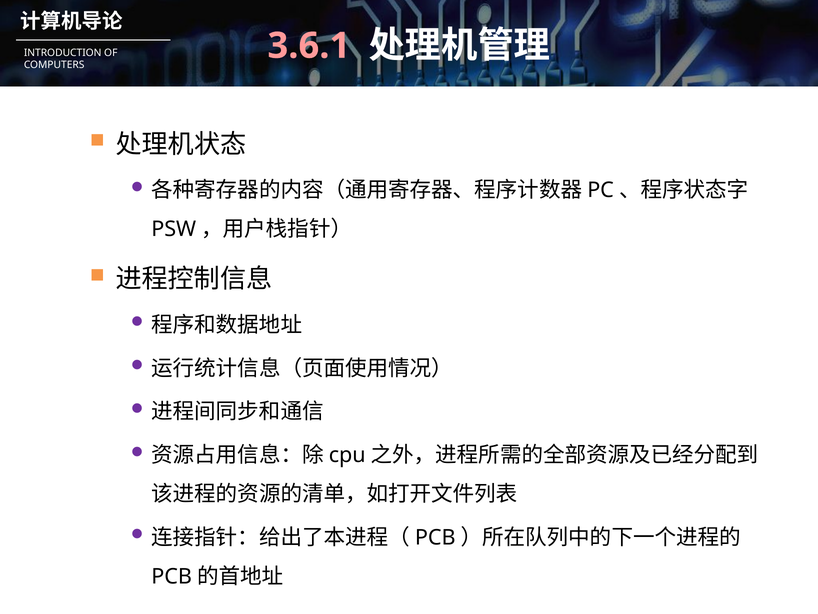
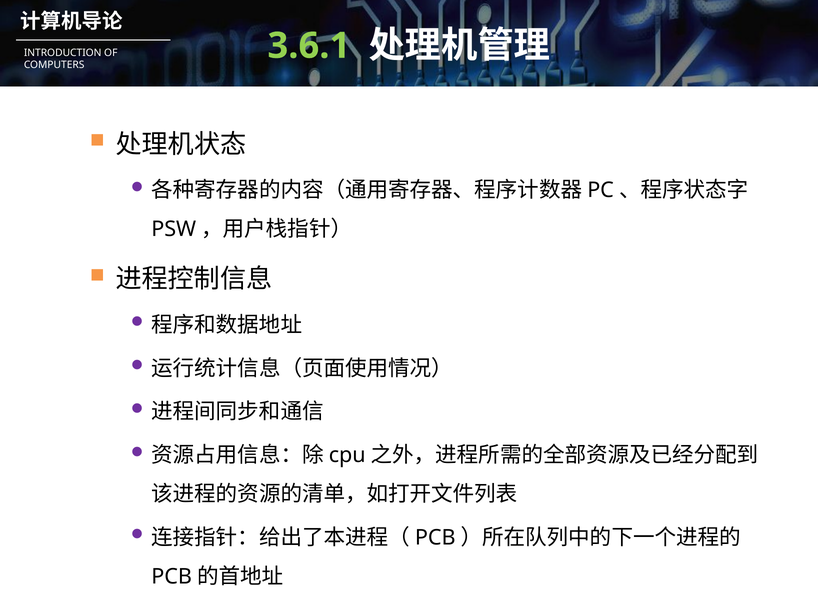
3.6.1 colour: pink -> light green
